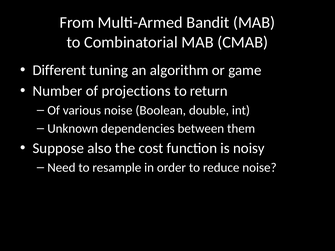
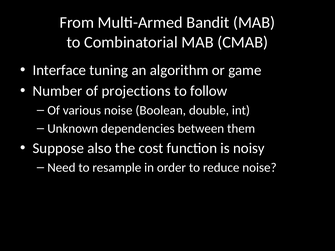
Different: Different -> Interface
return: return -> follow
